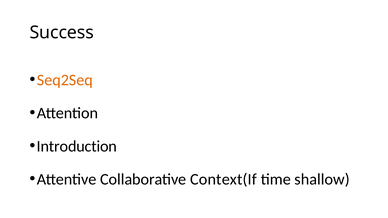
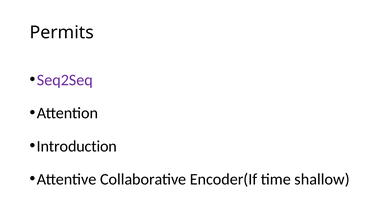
Success: Success -> Permits
Seq2Seq colour: orange -> purple
Context(If: Context(If -> Encoder(If
